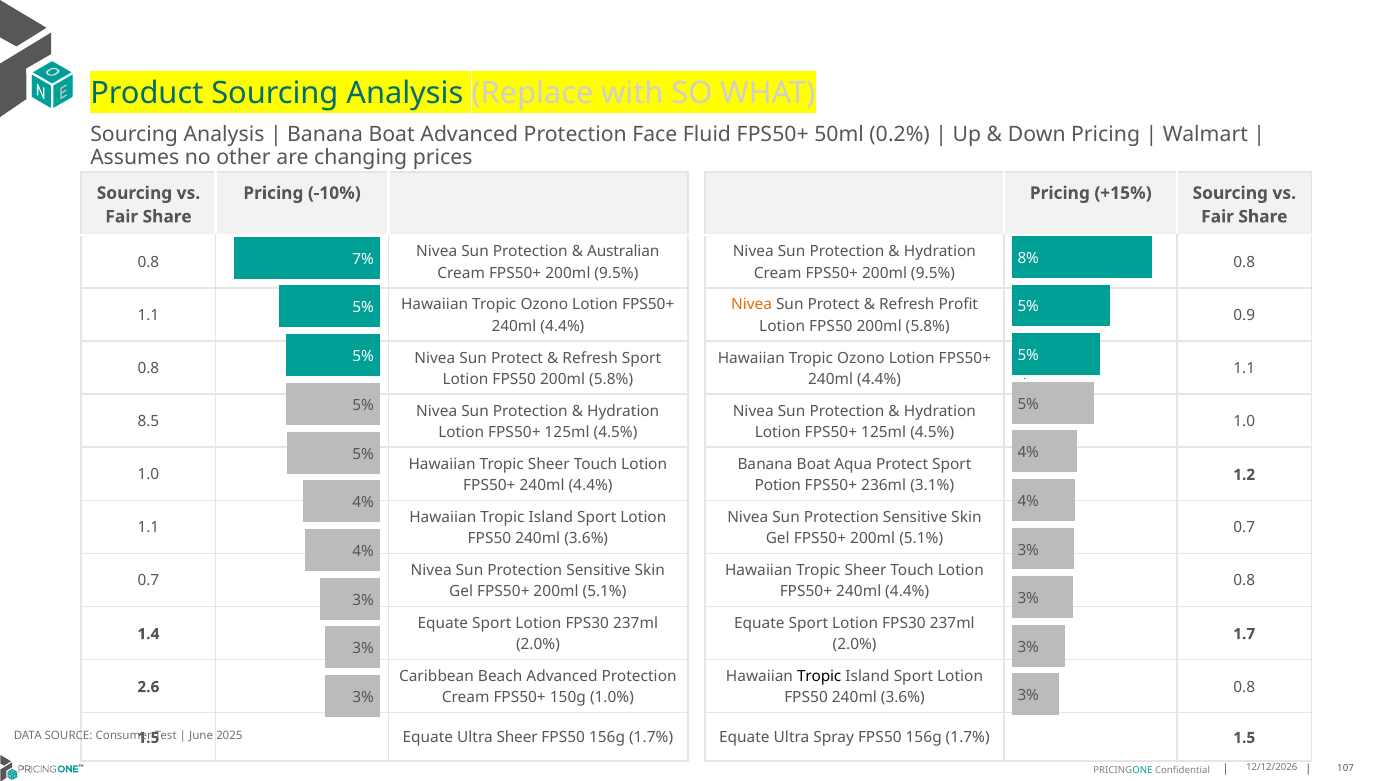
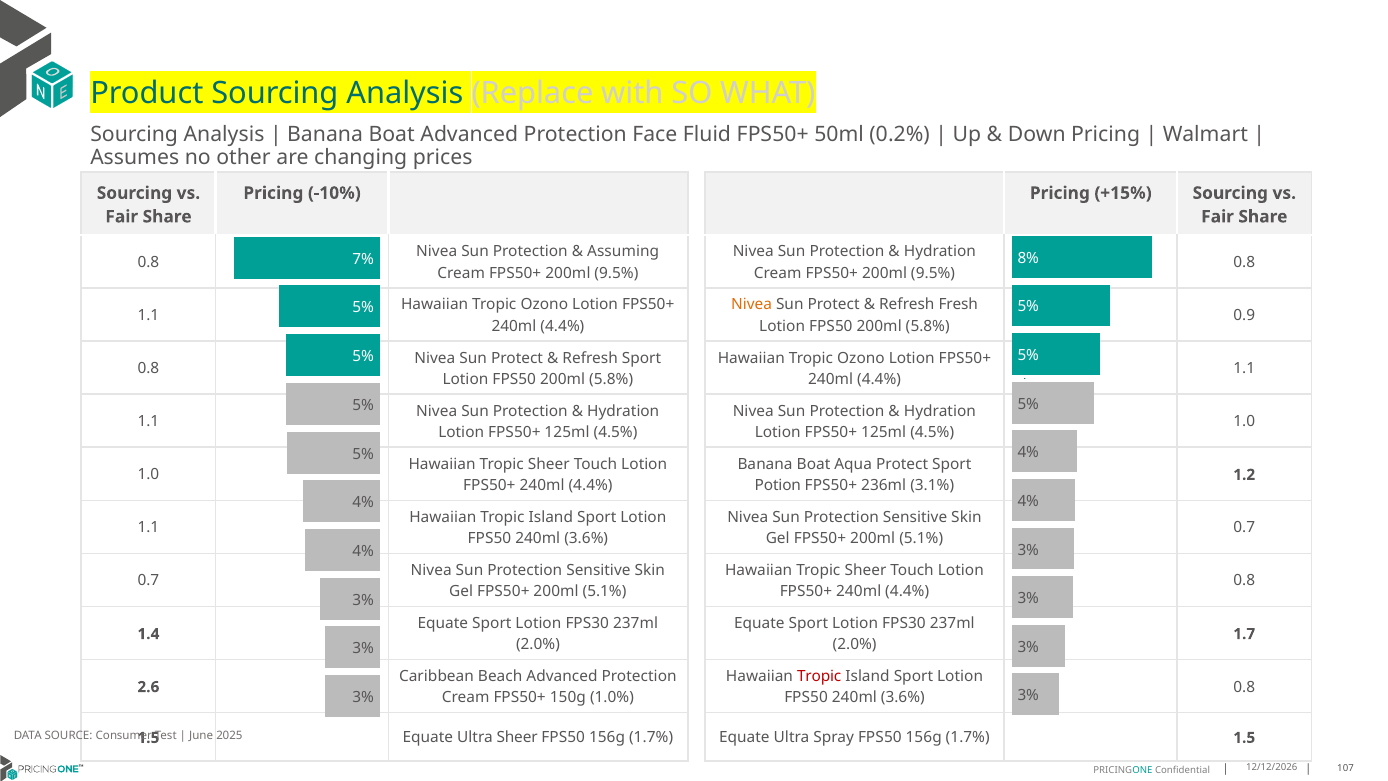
Australian: Australian -> Assuming
Profit: Profit -> Fresh
8.5 at (148, 422): 8.5 -> 1.1
Tropic at (819, 676) colour: black -> red
